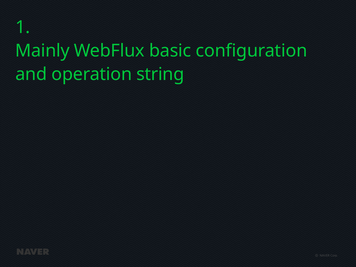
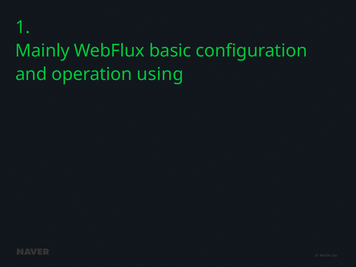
string: string -> using
